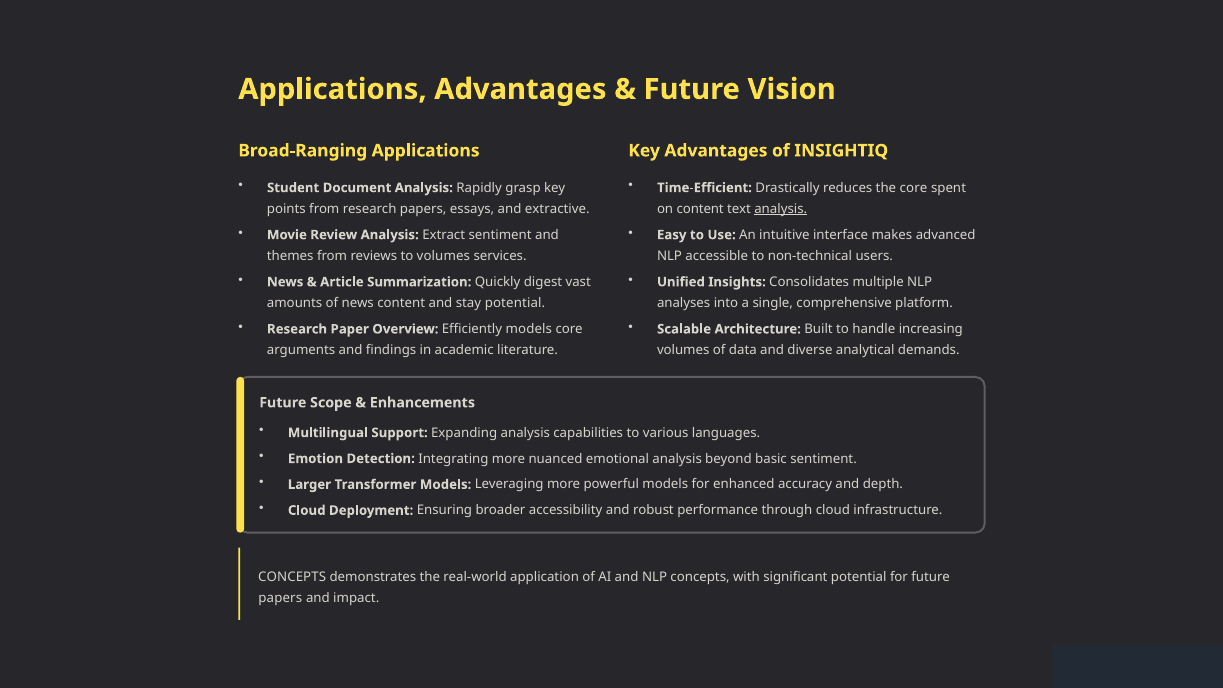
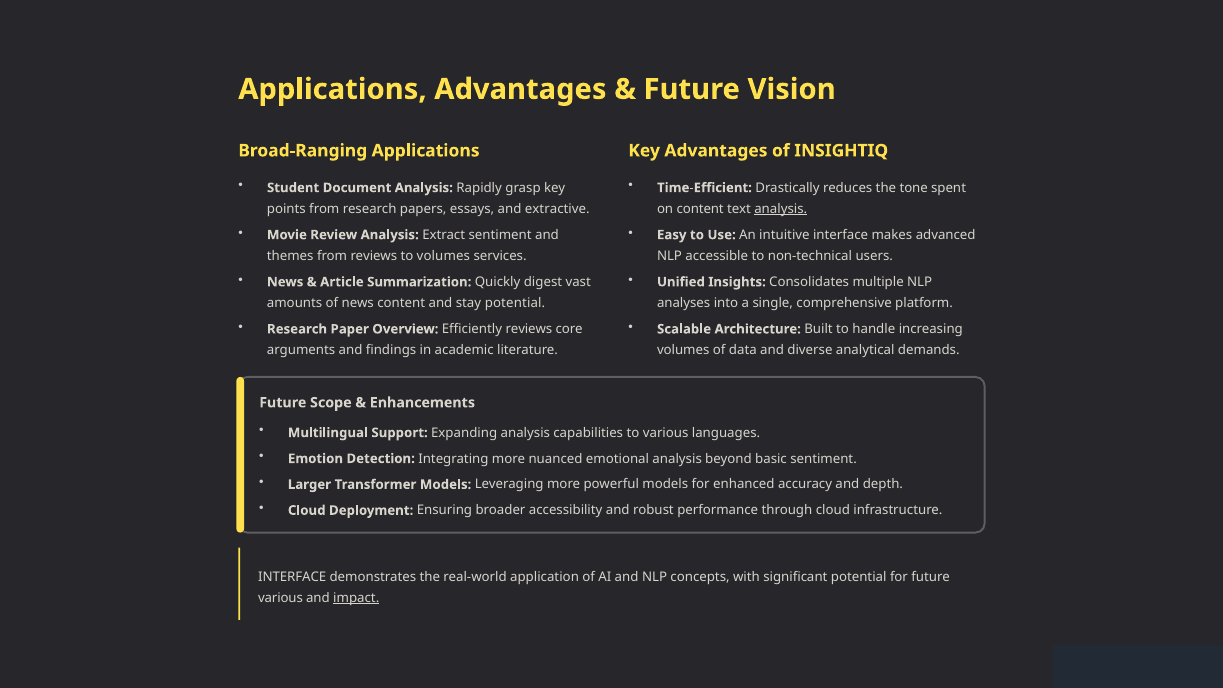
the core: core -> tone
Efficiently models: models -> reviews
CONCEPTS at (292, 577): CONCEPTS -> INTERFACE
papers at (280, 598): papers -> various
impact underline: none -> present
